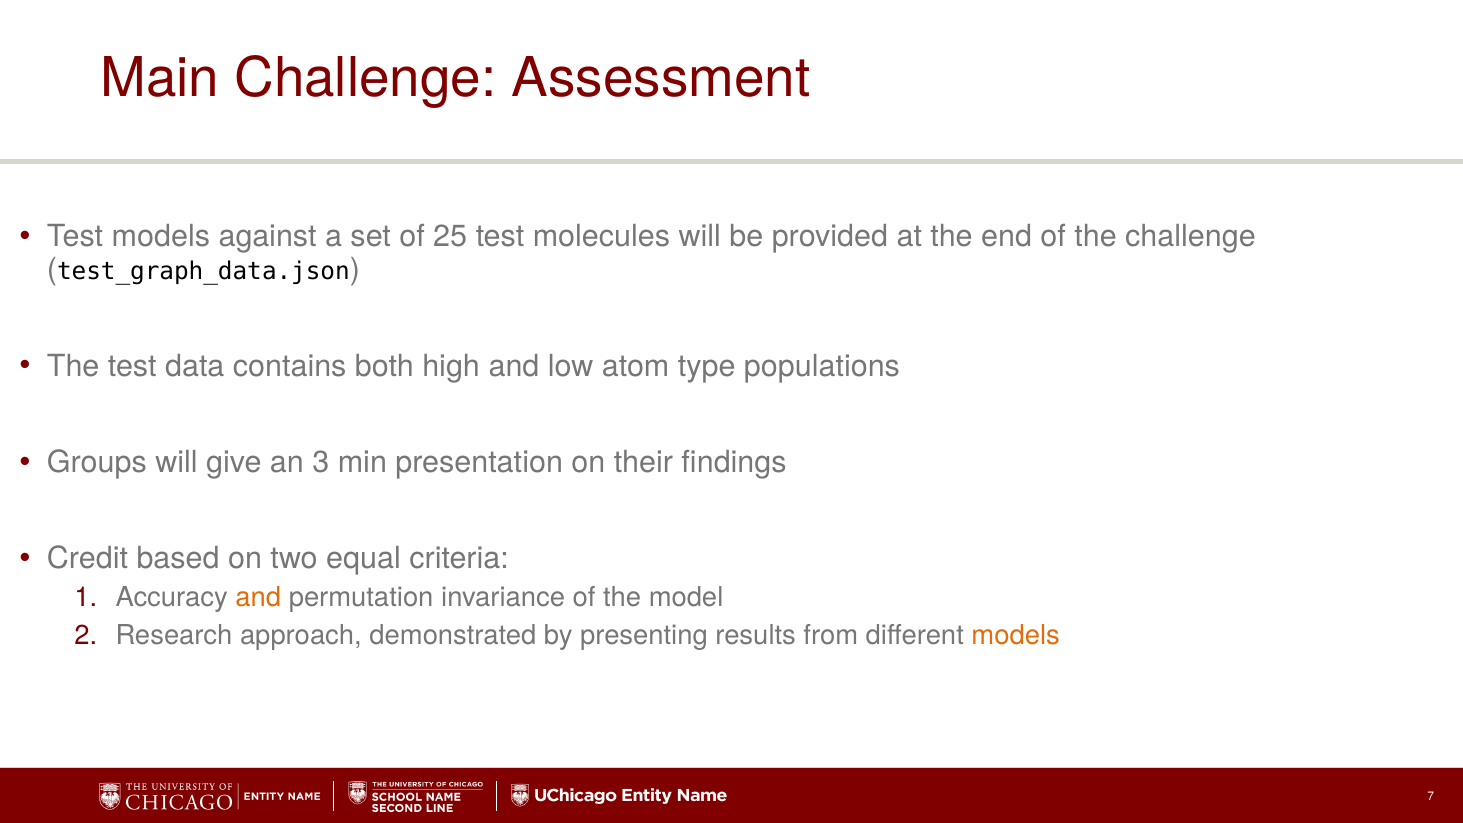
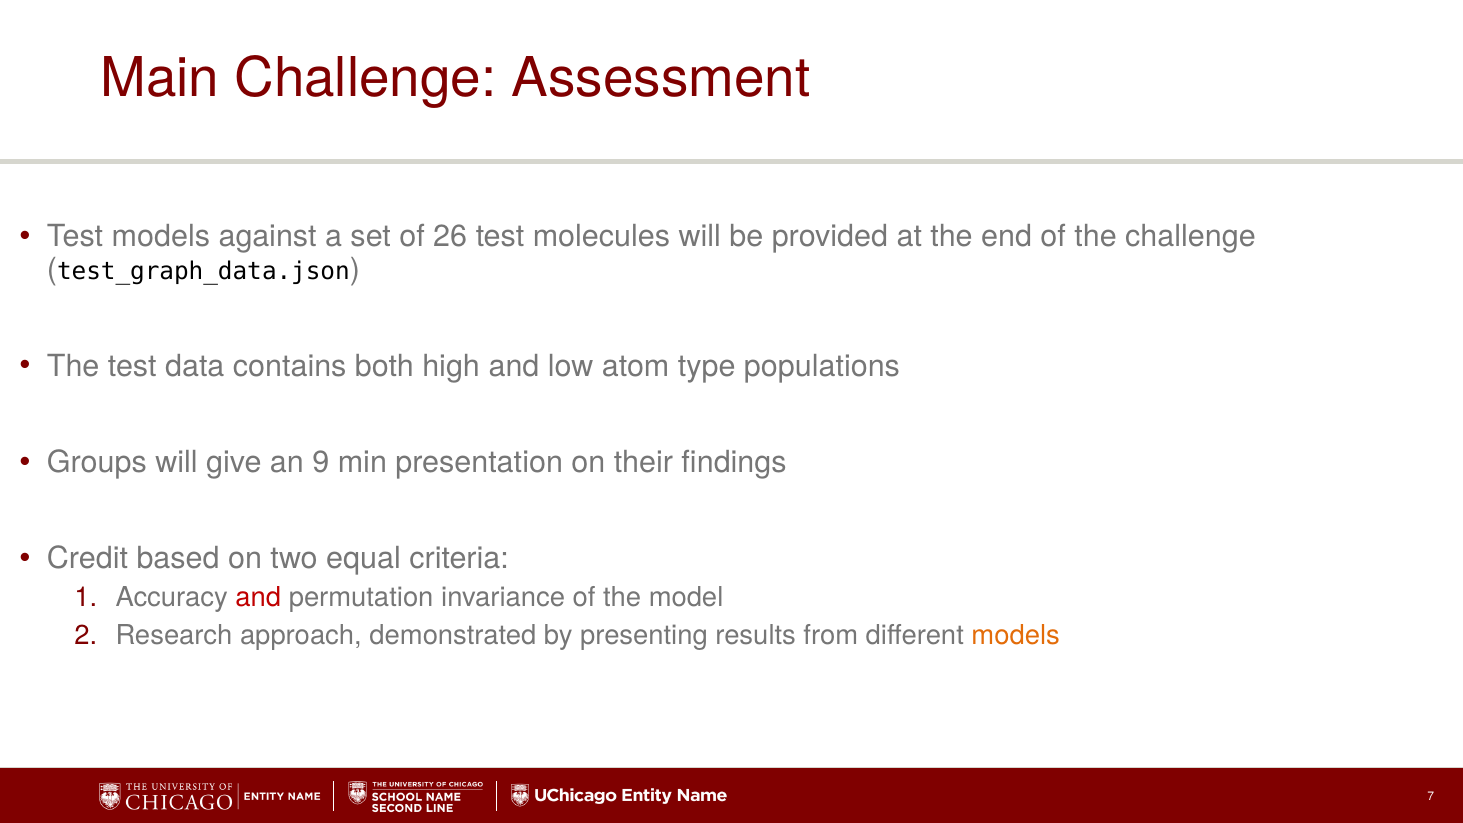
25: 25 -> 26
3: 3 -> 9
and at (258, 598) colour: orange -> red
